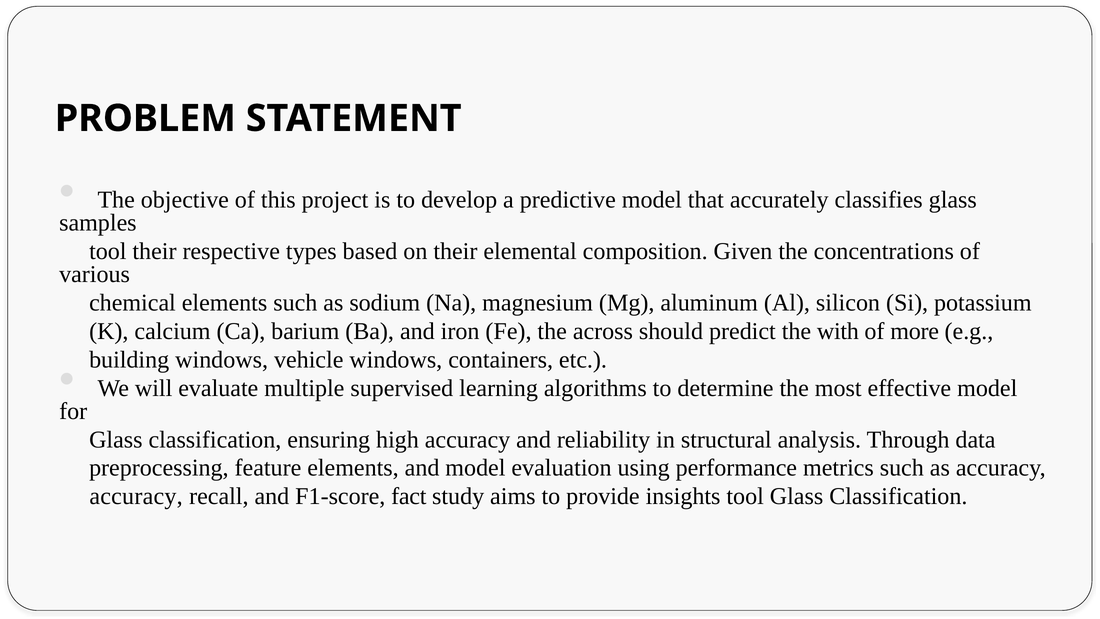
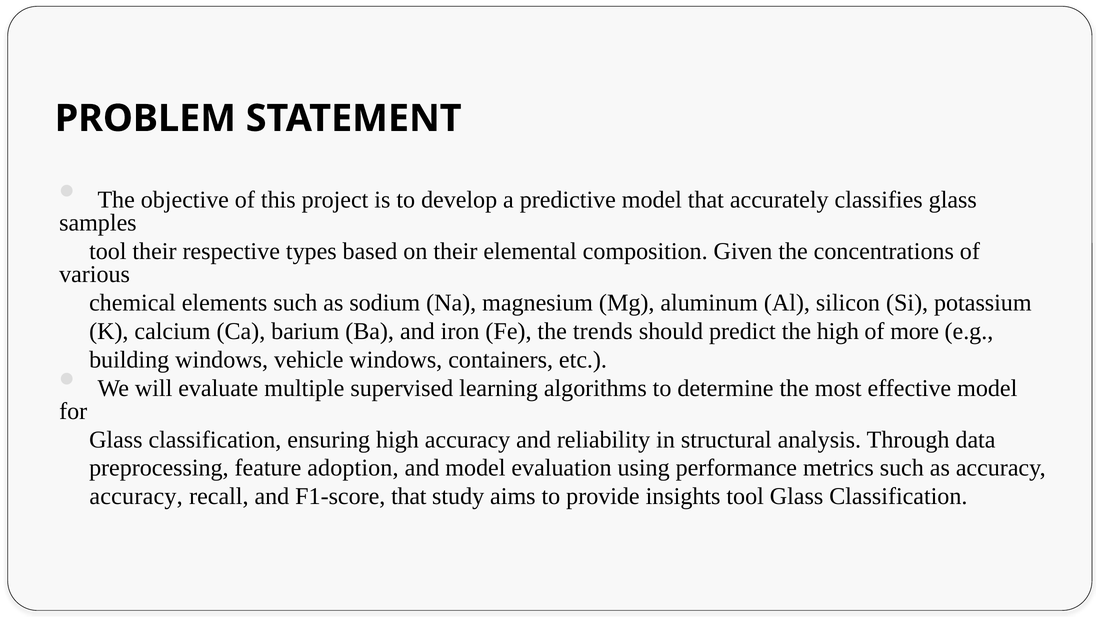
across: across -> trends
the with: with -> high
feature elements: elements -> adoption
F1-score fact: fact -> that
